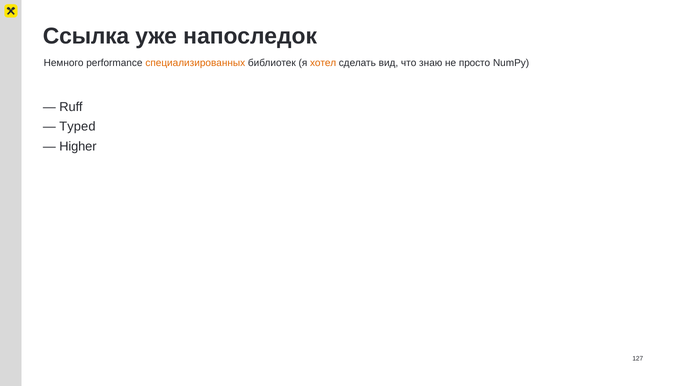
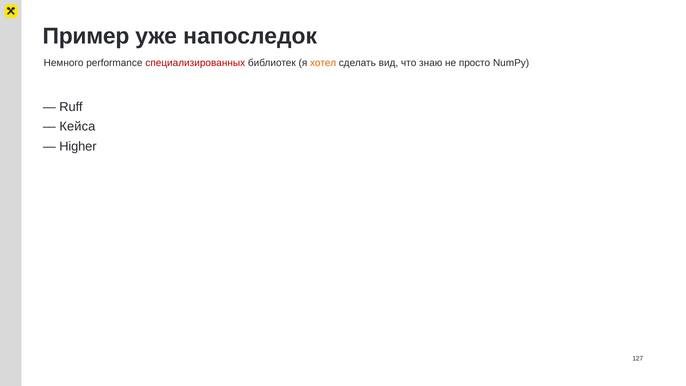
Ссылка: Ссылка -> Пример
специализированных colour: orange -> red
Typed: Typed -> Кейса
